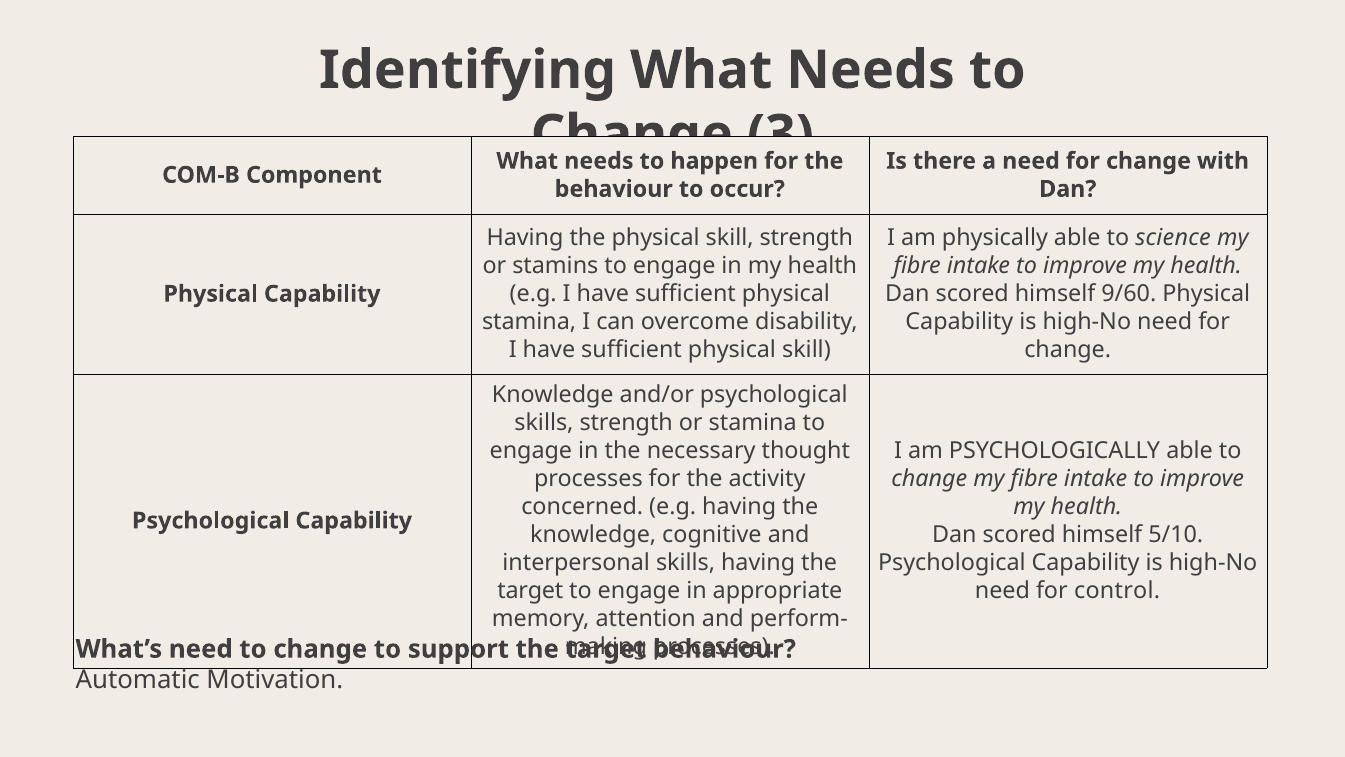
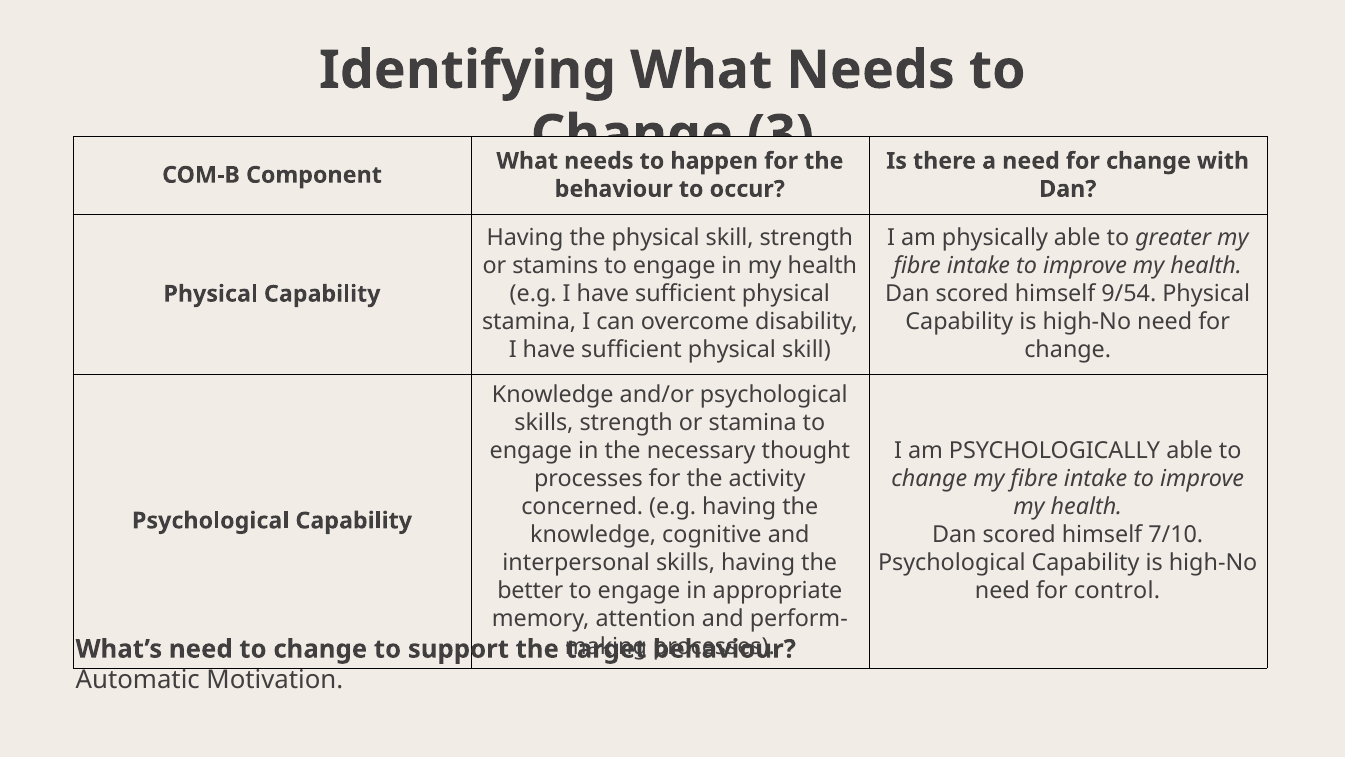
science: science -> greater
9/60: 9/60 -> 9/54
5/10: 5/10 -> 7/10
target at (530, 590): target -> better
